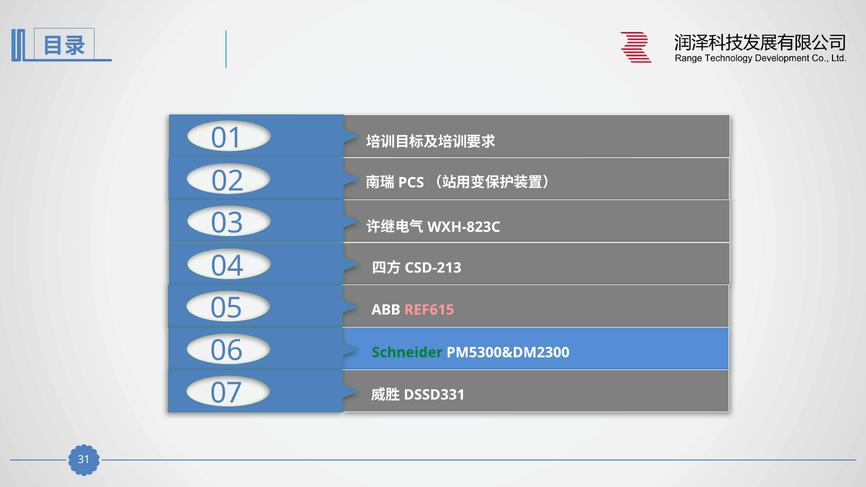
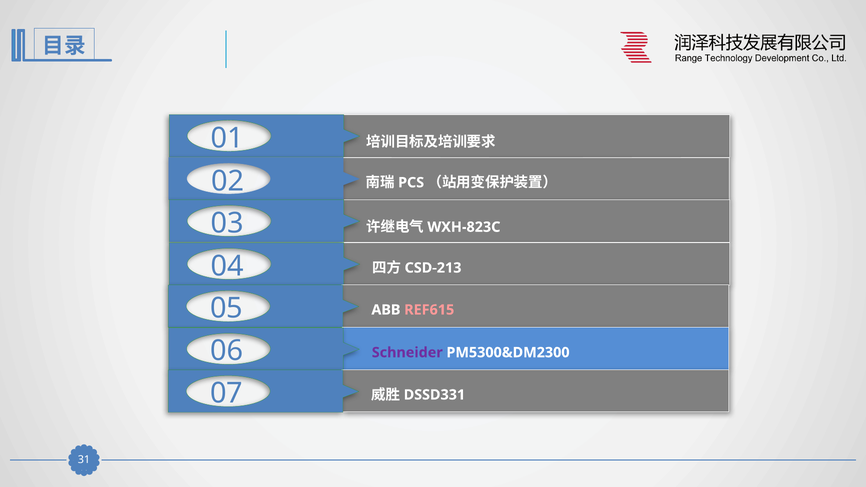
Schneider colour: green -> purple
